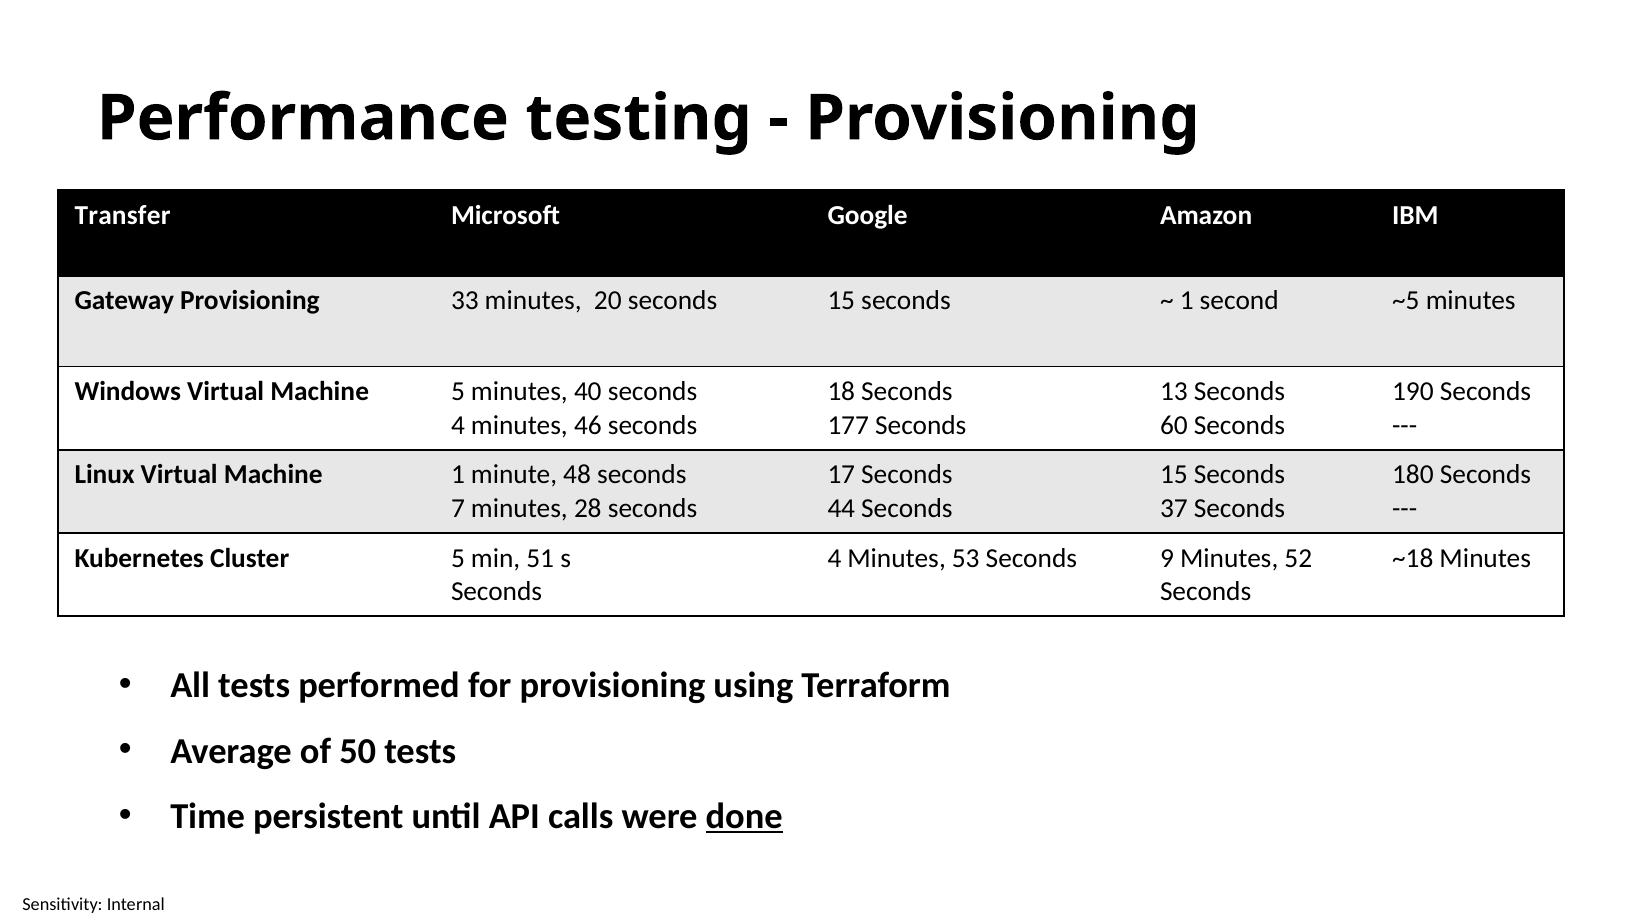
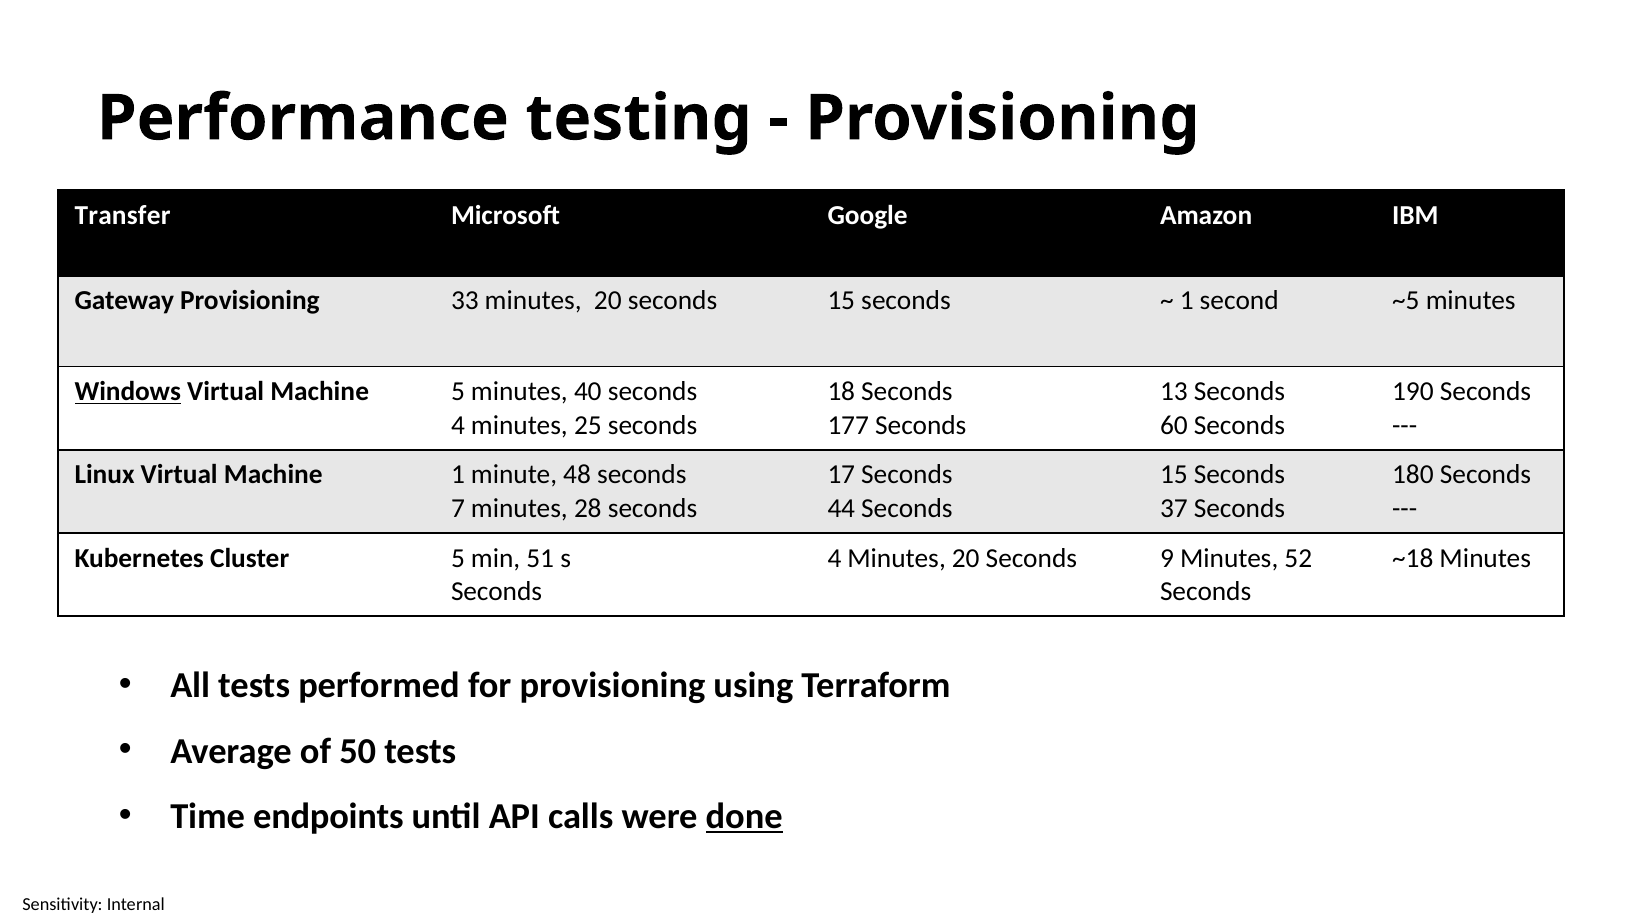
Windows underline: none -> present
46: 46 -> 25
4 Minutes 53: 53 -> 20
persistent: persistent -> endpoints
